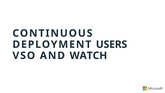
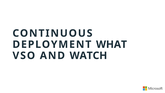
USERS: USERS -> WHAT
